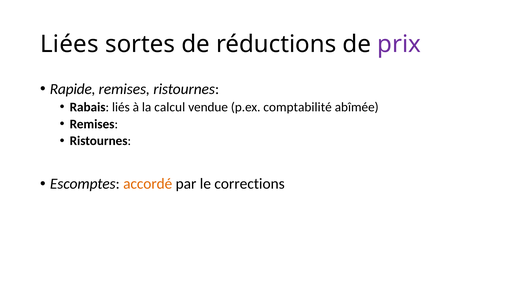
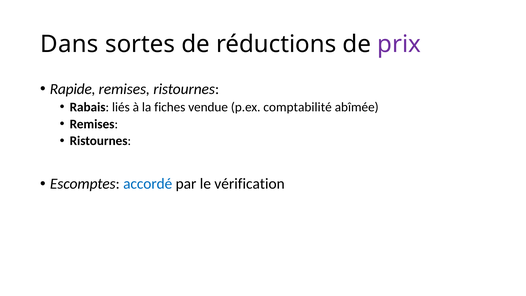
Liées: Liées -> Dans
calcul: calcul -> fiches
accordé colour: orange -> blue
corrections: corrections -> vérification
